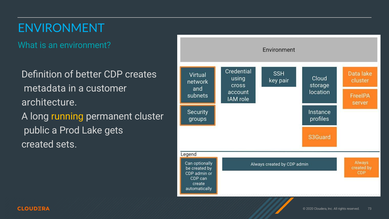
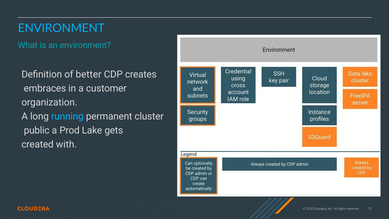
metadata: metadata -> embraces
architecture: architecture -> organization
running colour: yellow -> light blue
sets: sets -> with
